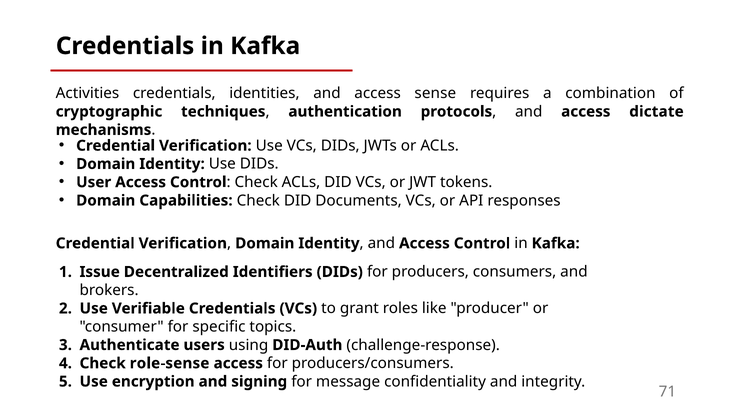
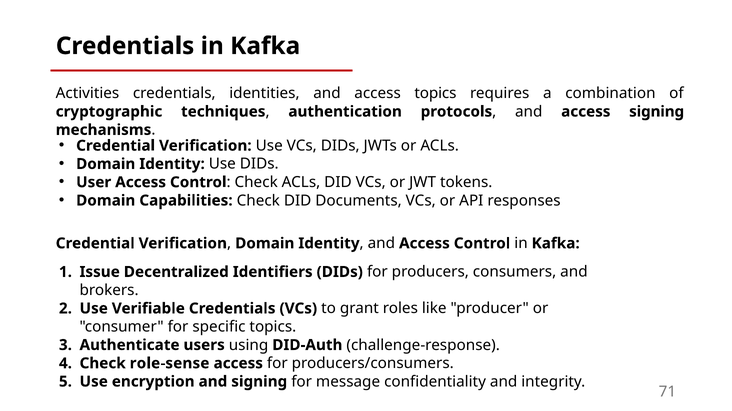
access sense: sense -> topics
access dictate: dictate -> signing
